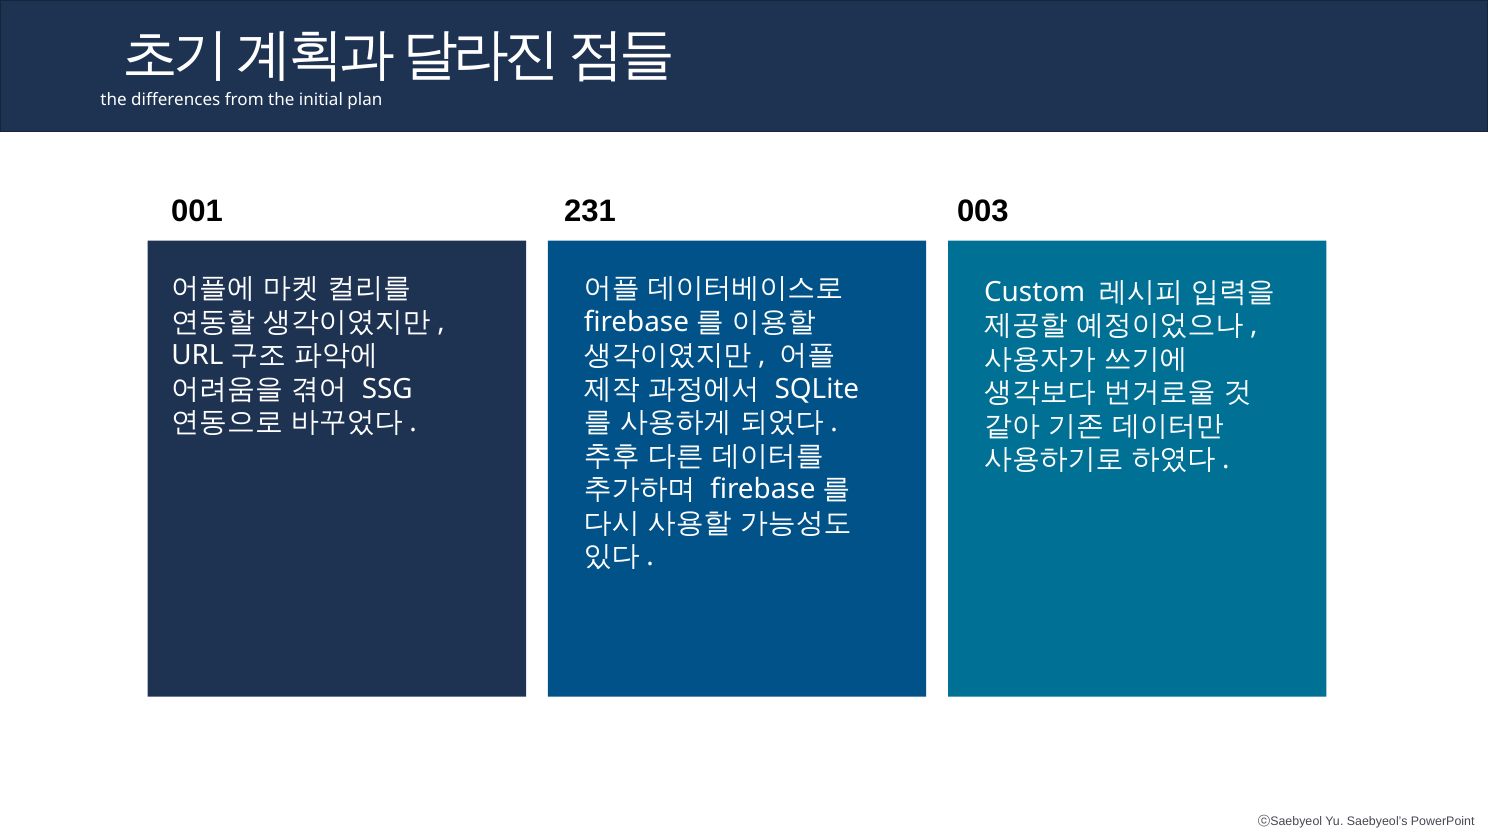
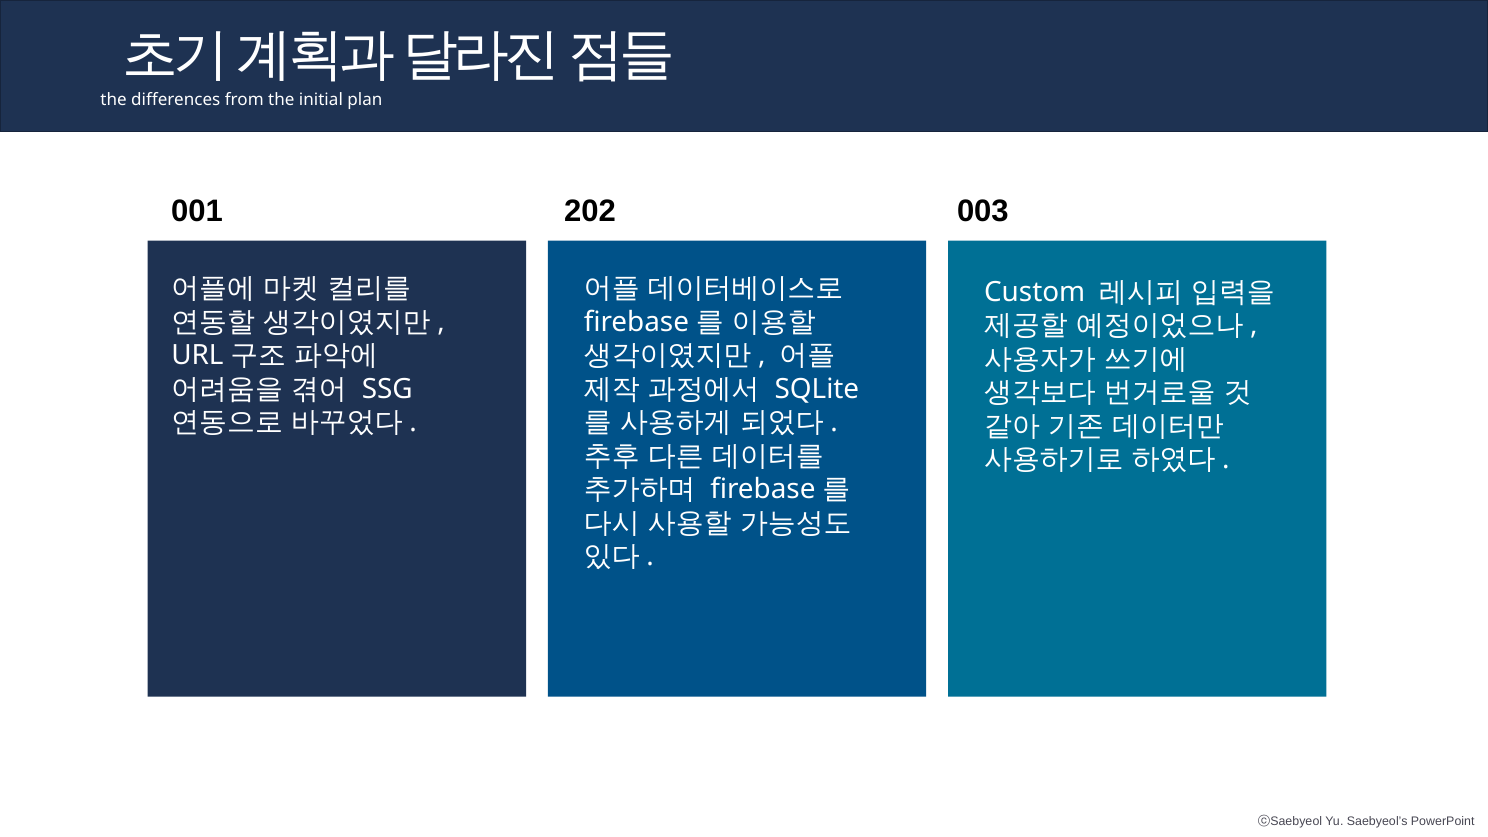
231: 231 -> 202
